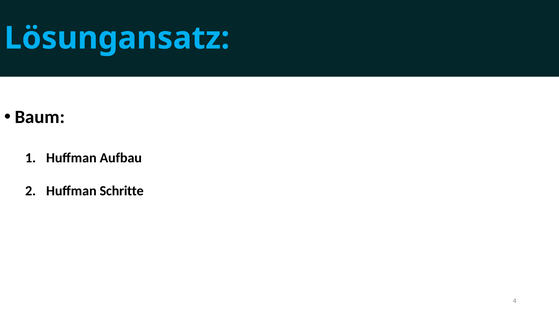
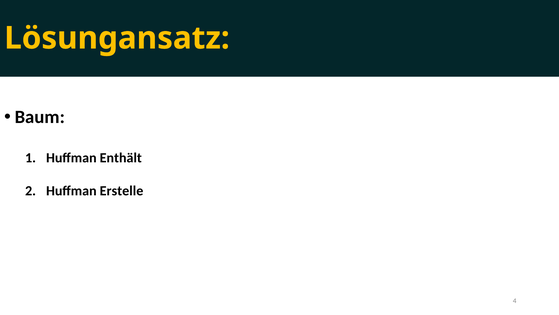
Lösungansatz colour: light blue -> yellow
Aufbau: Aufbau -> Enthält
Schritte: Schritte -> Erstelle
